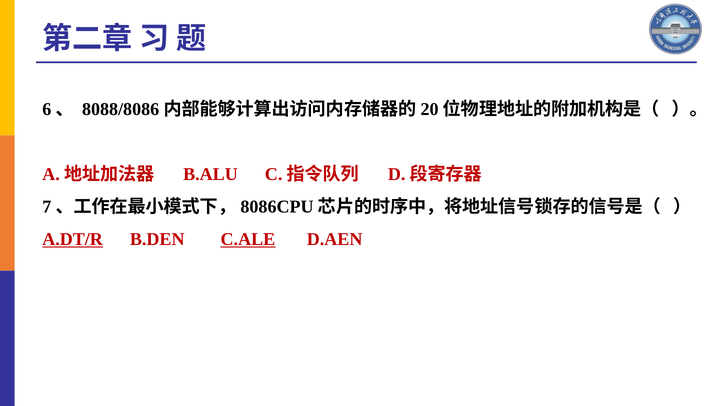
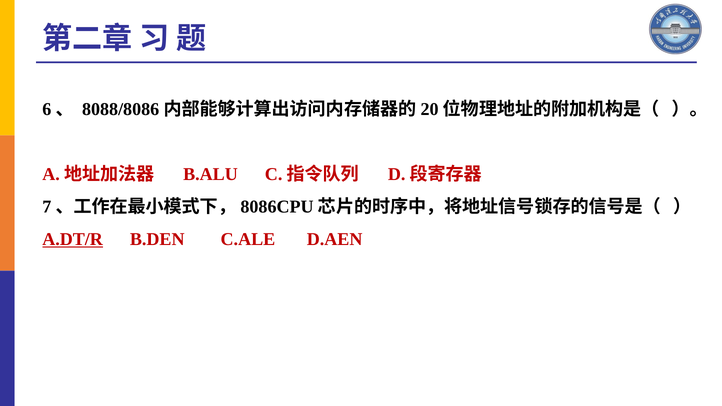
C.ALE underline: present -> none
